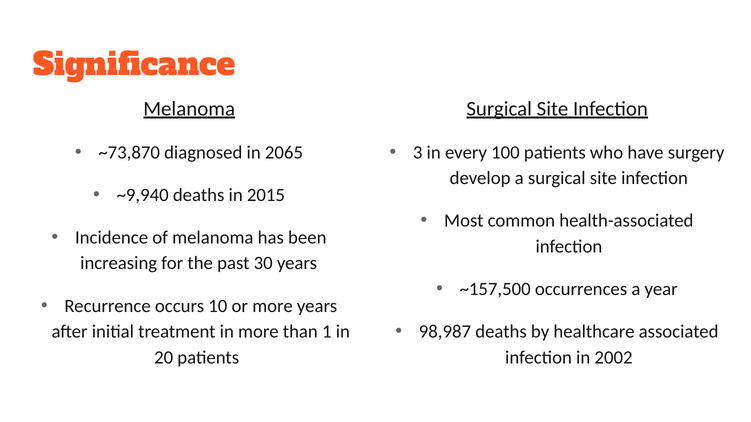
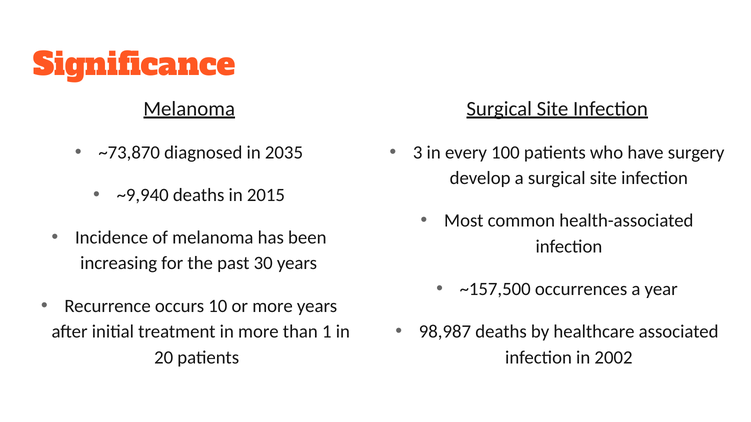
2065: 2065 -> 2035
